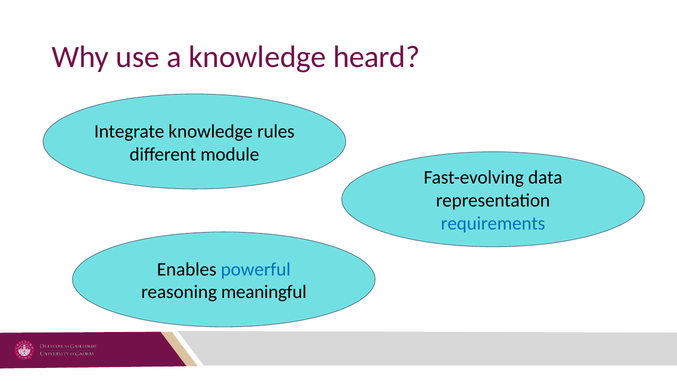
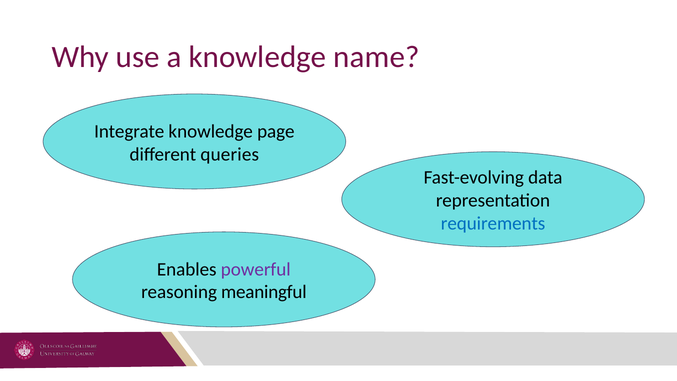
heard: heard -> name
rules: rules -> page
module: module -> queries
powerful colour: blue -> purple
